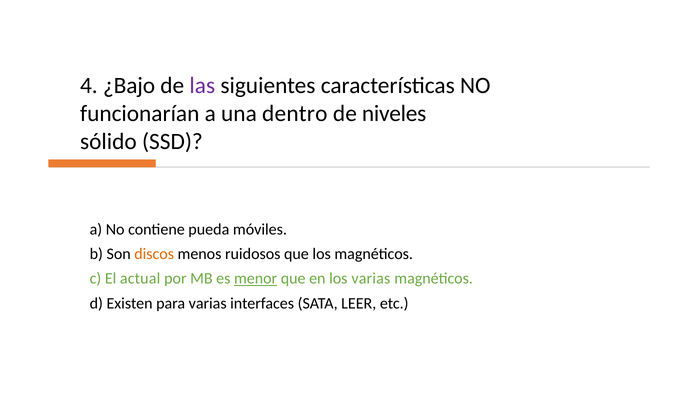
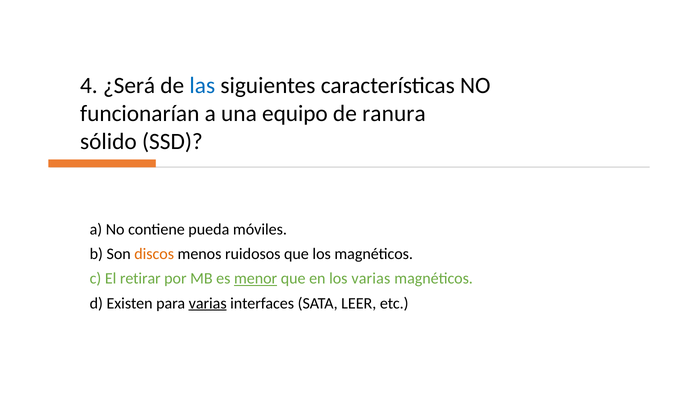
¿Bajo: ¿Bajo -> ¿Será
las colour: purple -> blue
dentro: dentro -> equipo
niveles: niveles -> ranura
actual: actual -> retirar
varias at (208, 303) underline: none -> present
